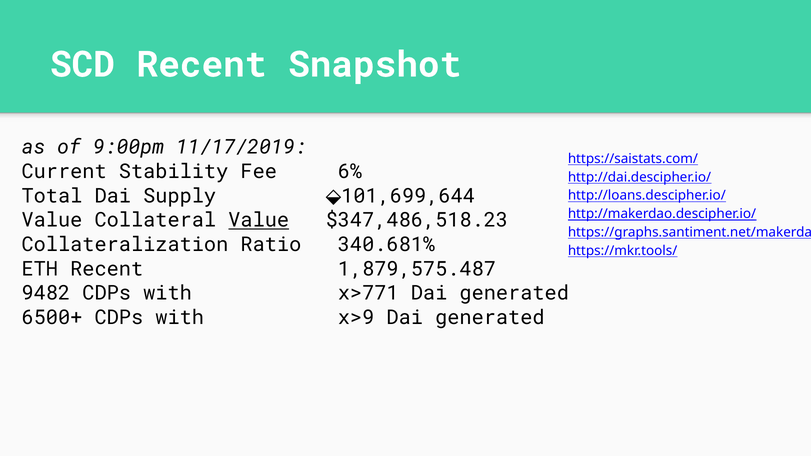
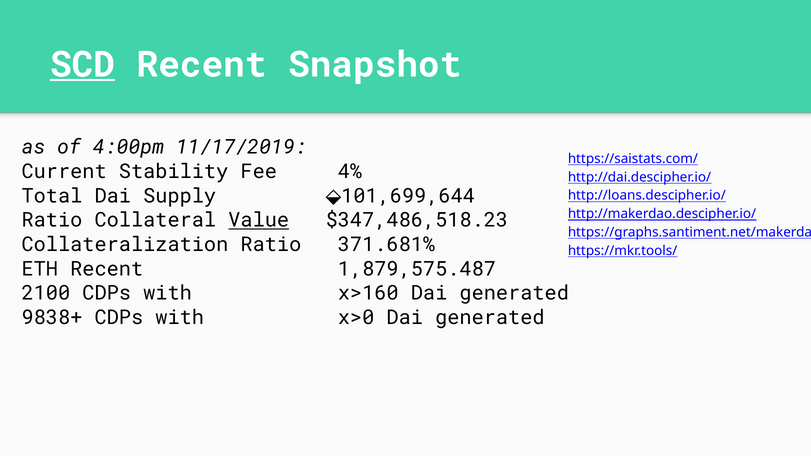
SCD underline: none -> present
9:00pm: 9:00pm -> 4:00pm
6%: 6% -> 4%
Value at (52, 220): Value -> Ratio
340.681%: 340.681% -> 371.681%
9482: 9482 -> 2100
x>771: x>771 -> x>160
6500+: 6500+ -> 9838+
x>9: x>9 -> x>0
